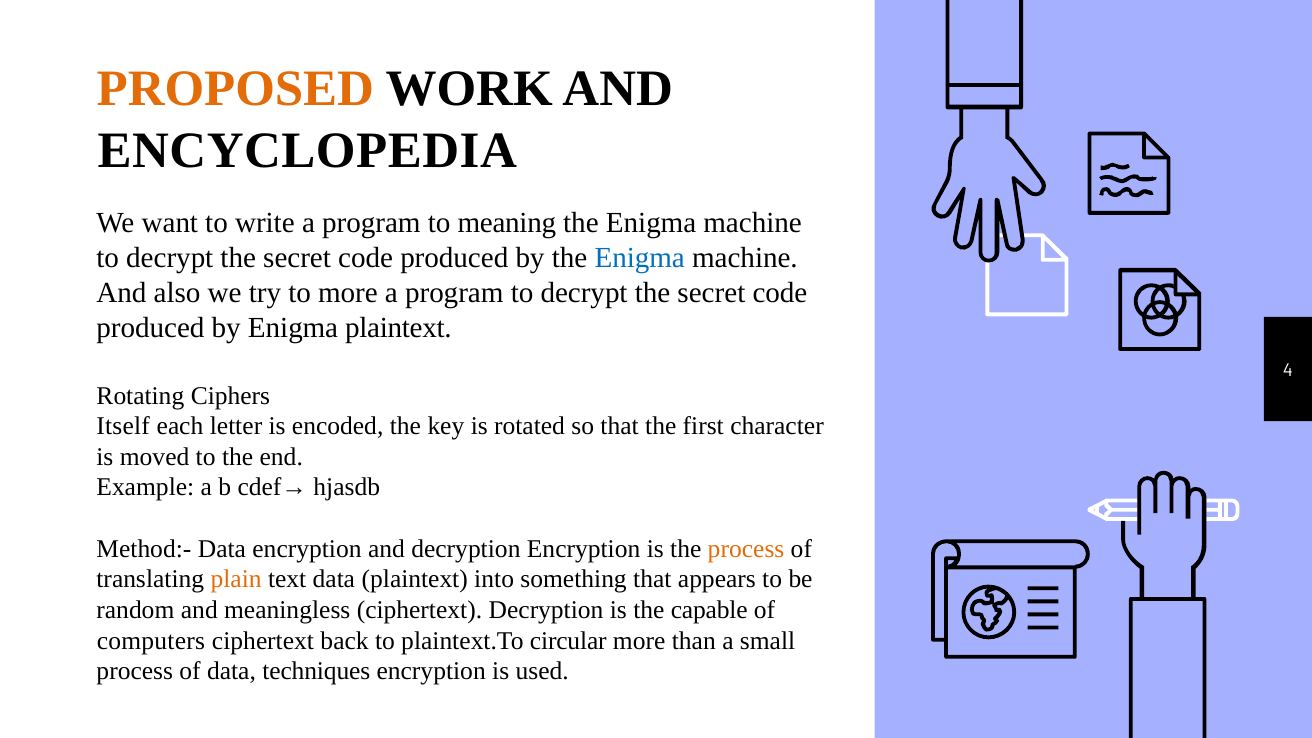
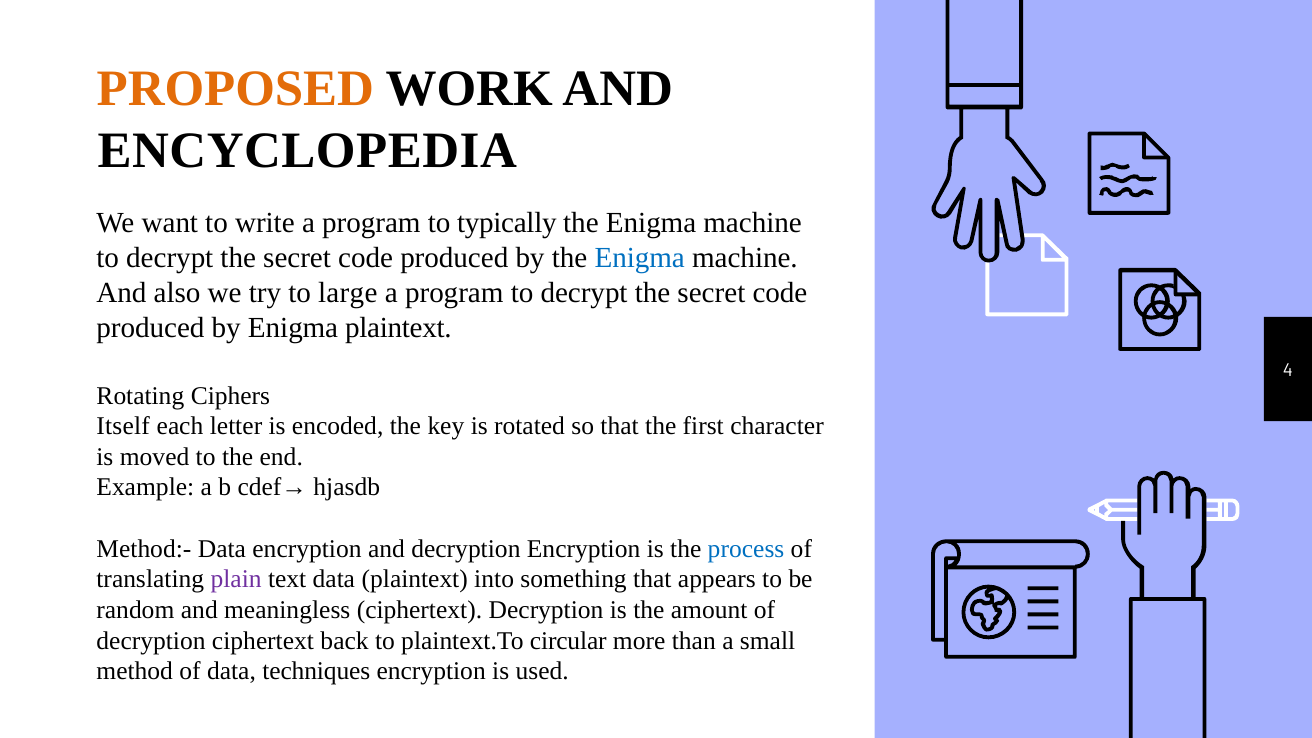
meaning: meaning -> typically
to more: more -> large
process at (746, 549) colour: orange -> blue
plain colour: orange -> purple
capable: capable -> amount
computers at (151, 641): computers -> decryption
process at (135, 671): process -> method
